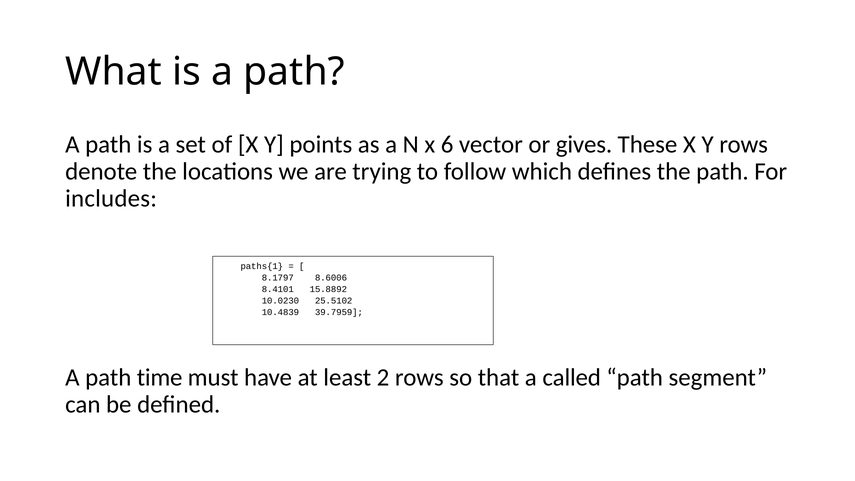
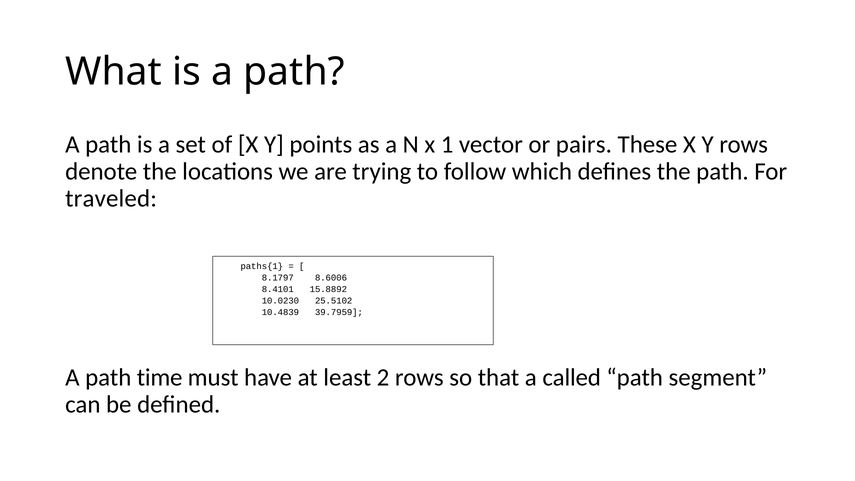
6: 6 -> 1
gives: gives -> pairs
includes: includes -> traveled
